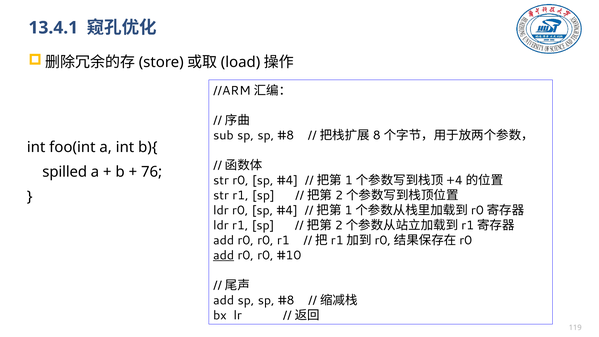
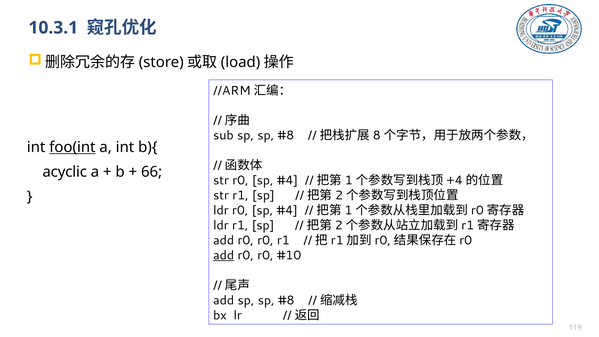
13.4.1: 13.4.1 -> 10.3.1
foo(int underline: none -> present
spilled: spilled -> acyclic
76: 76 -> 66
